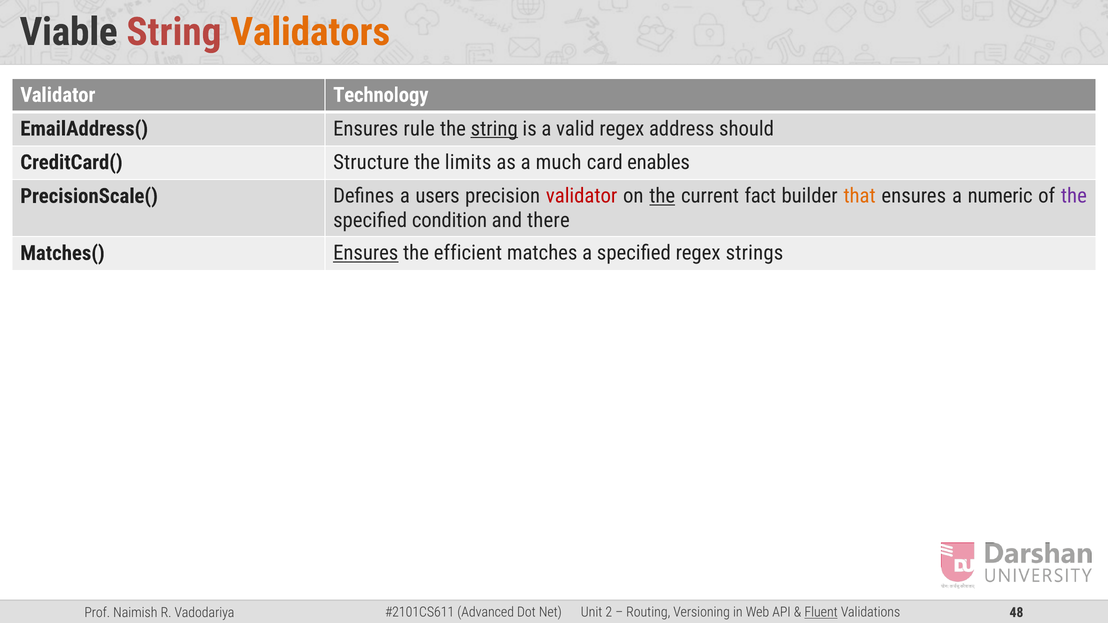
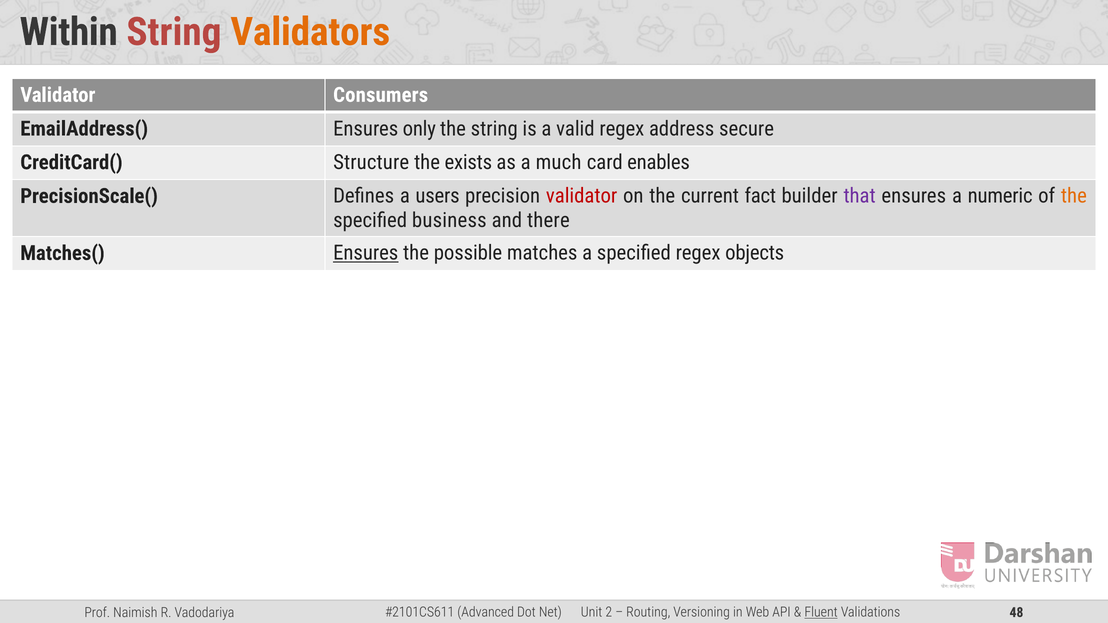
Viable: Viable -> Within
Technology: Technology -> Consumers
rule: rule -> only
string at (494, 129) underline: present -> none
should: should -> secure
limits: limits -> exists
the at (662, 196) underline: present -> none
that colour: orange -> purple
the at (1074, 196) colour: purple -> orange
condition: condition -> business
efficient: efficient -> possible
strings: strings -> objects
